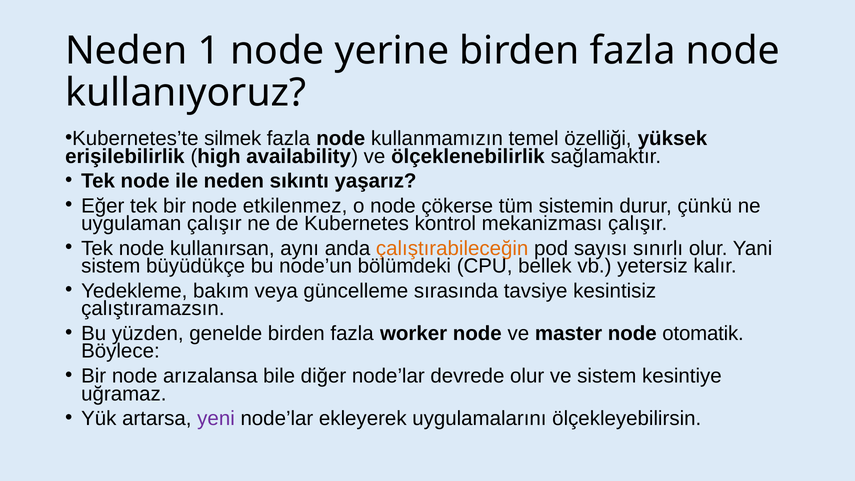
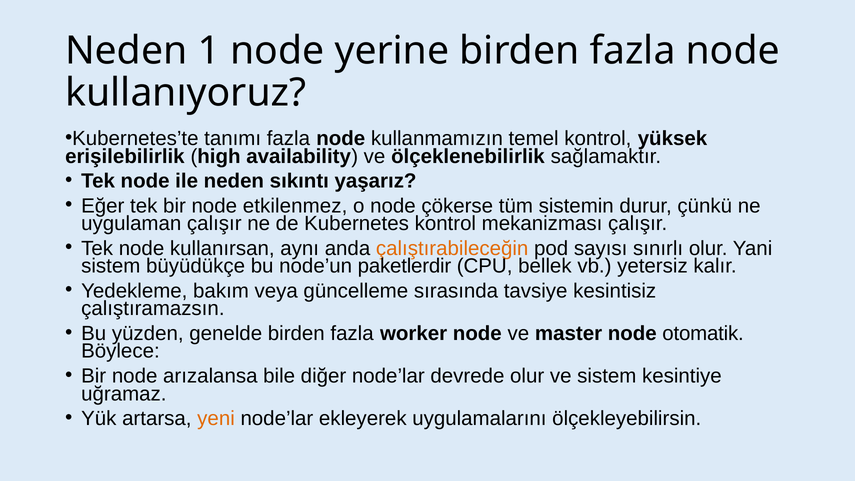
silmek: silmek -> tanımı
temel özelliği: özelliği -> kontrol
bölümdeki: bölümdeki -> paketlerdir
yeni colour: purple -> orange
